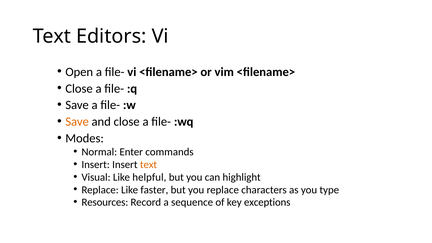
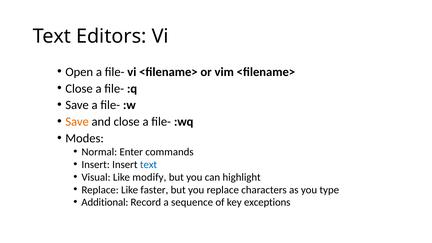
text at (149, 165) colour: orange -> blue
helpful: helpful -> modify
Resources: Resources -> Additional
